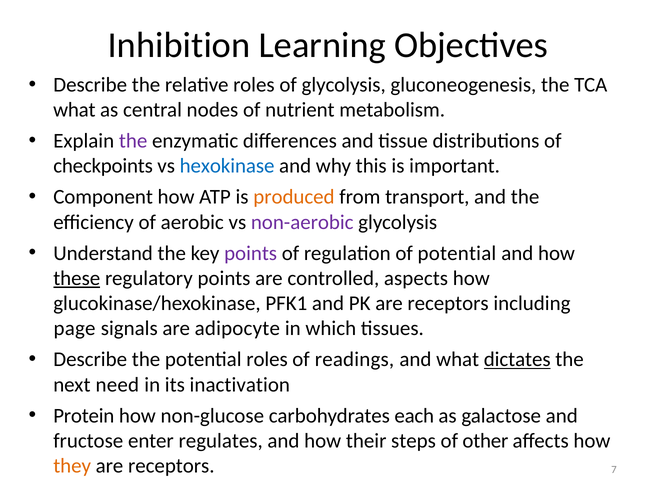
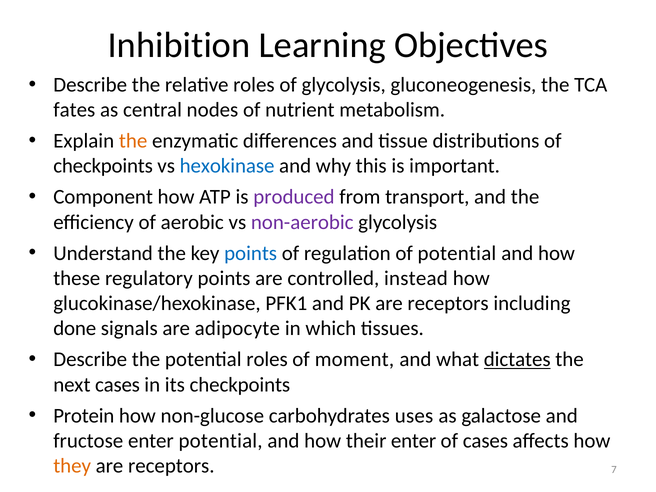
what at (74, 110): what -> fates
the at (133, 141) colour: purple -> orange
produced colour: orange -> purple
points at (251, 253) colour: purple -> blue
these underline: present -> none
aspects: aspects -> instead
page: page -> done
readings: readings -> moment
next need: need -> cases
its inactivation: inactivation -> checkpoints
each: each -> uses
enter regulates: regulates -> potential
their steps: steps -> enter
of other: other -> cases
